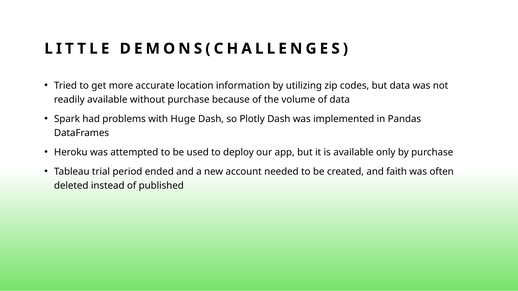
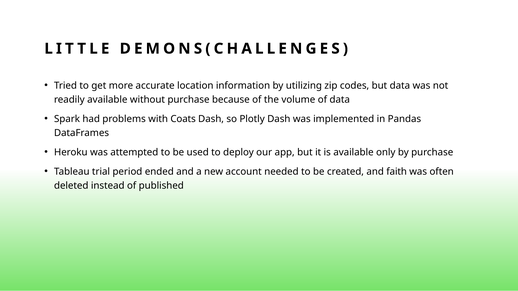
Huge: Huge -> Coats
